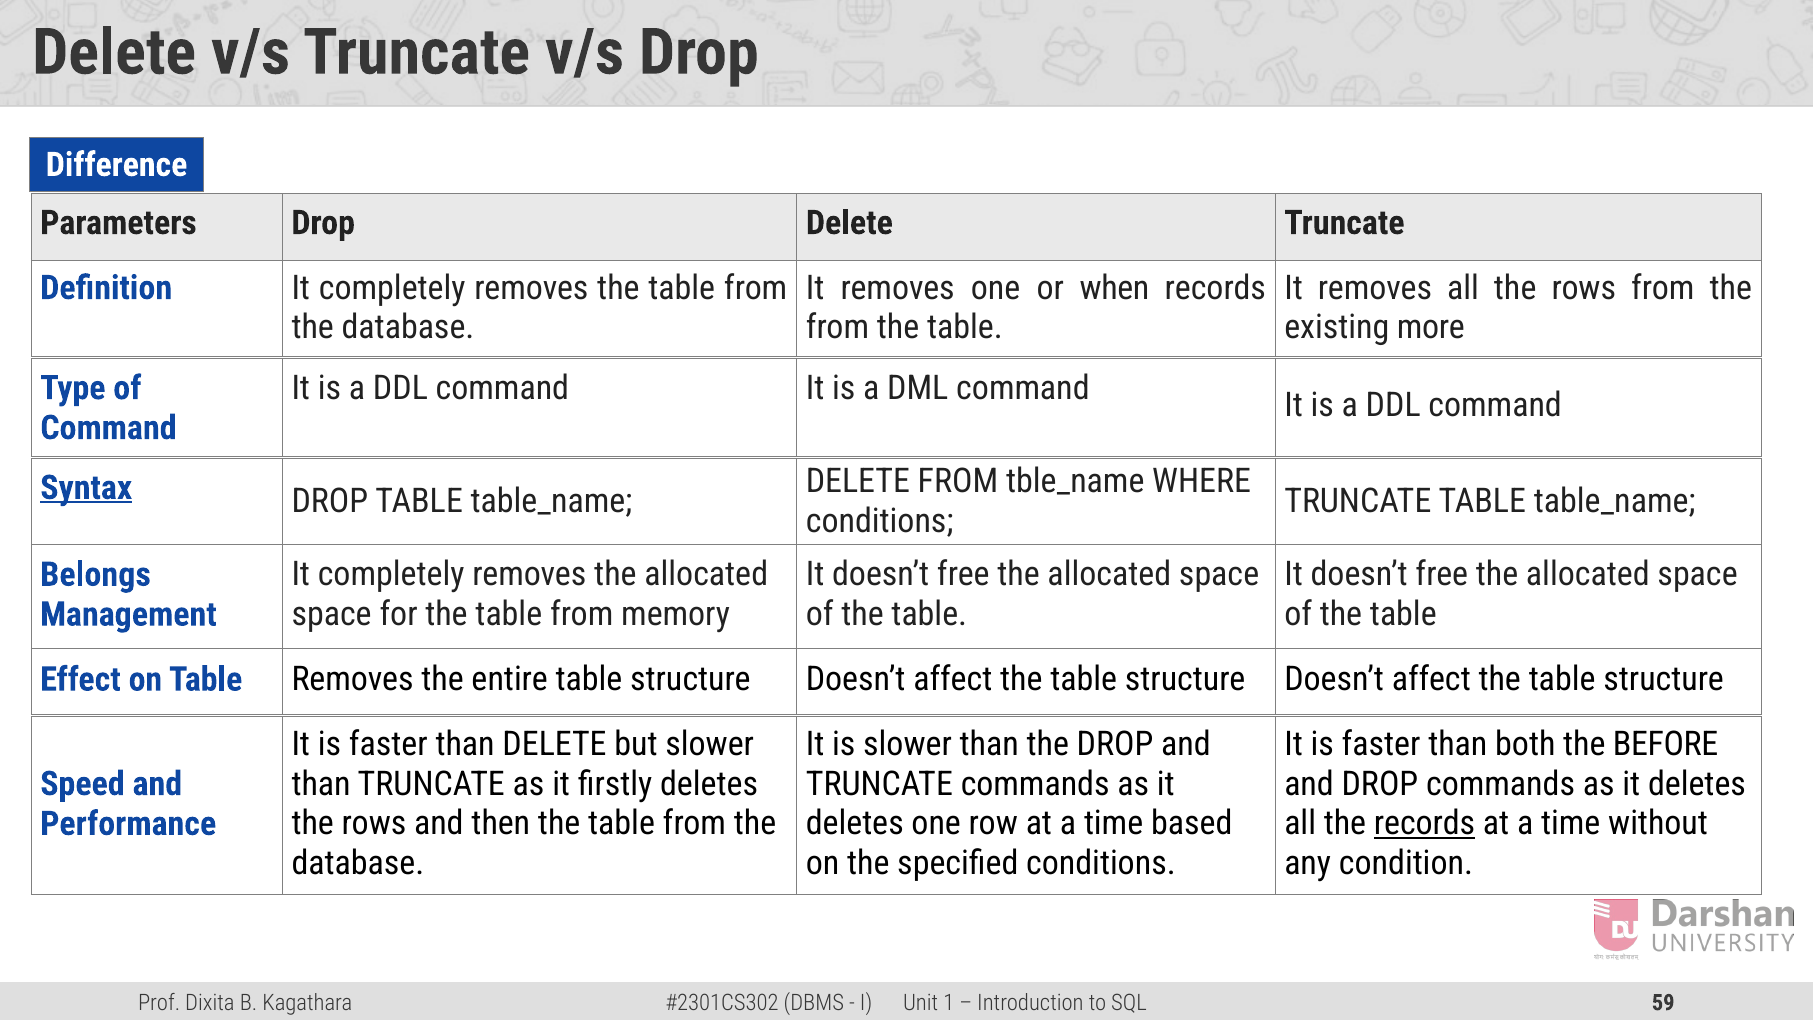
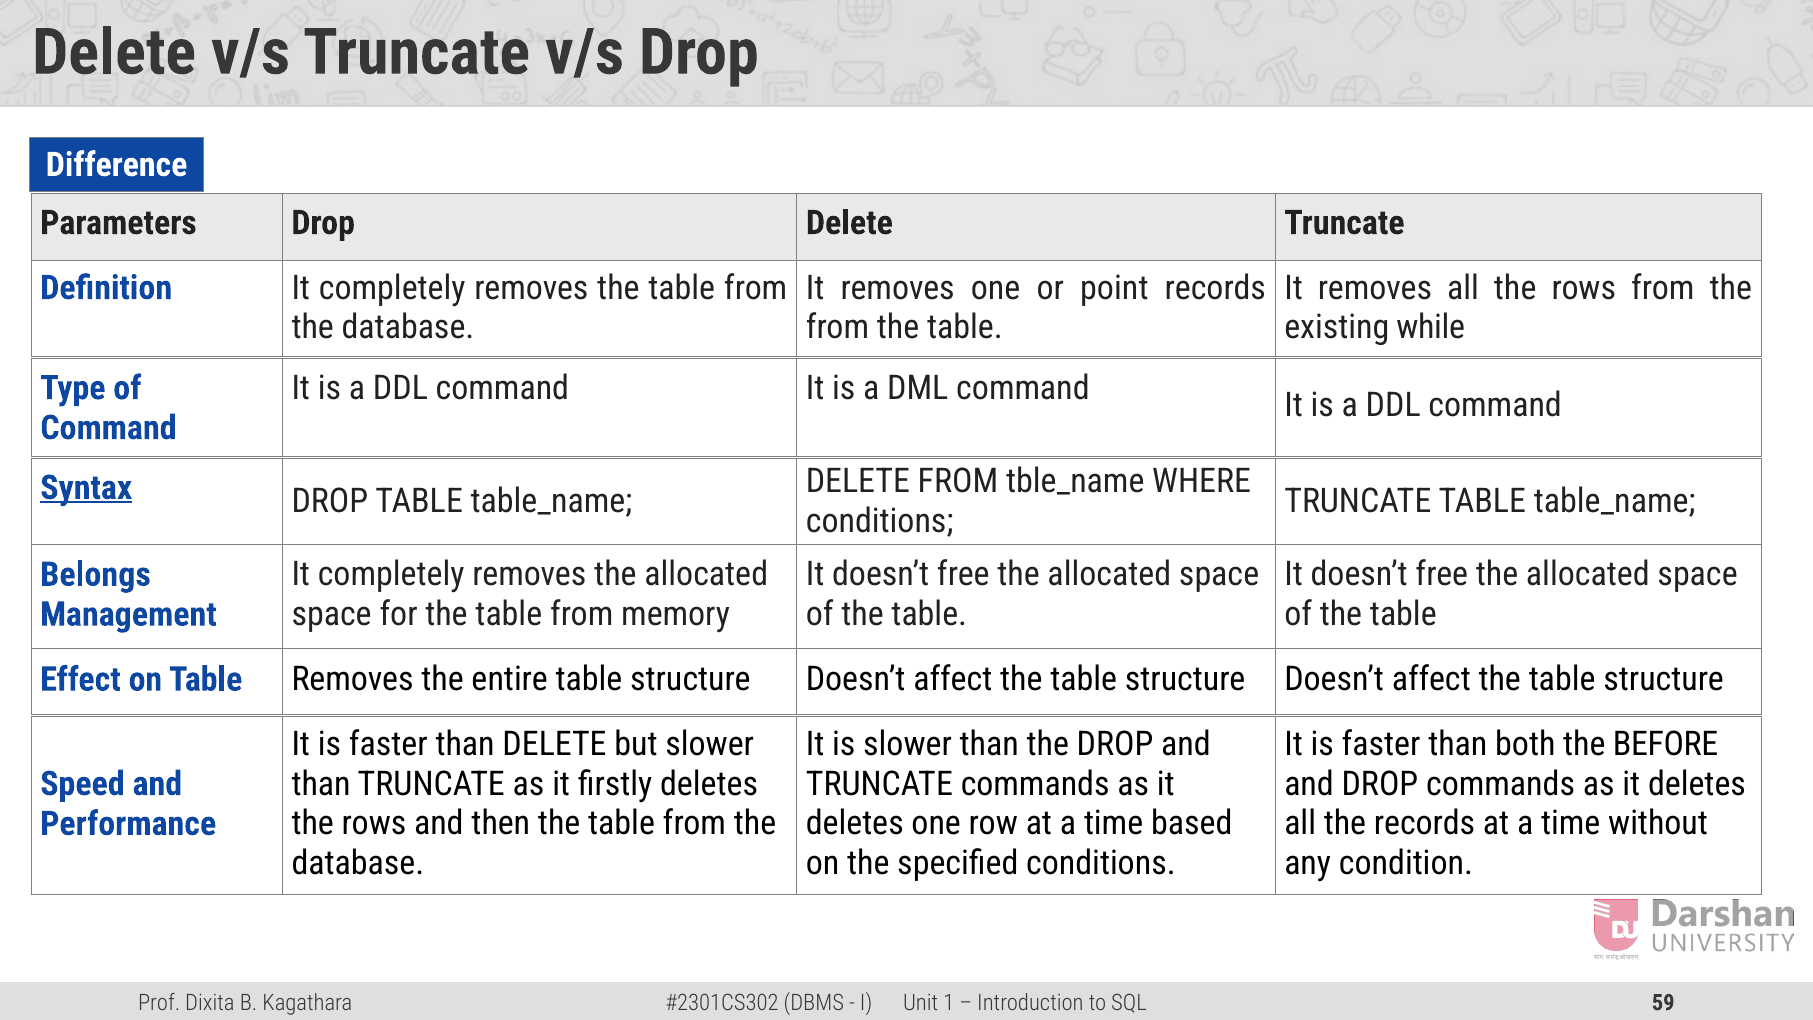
when: when -> point
more: more -> while
records at (1425, 824) underline: present -> none
